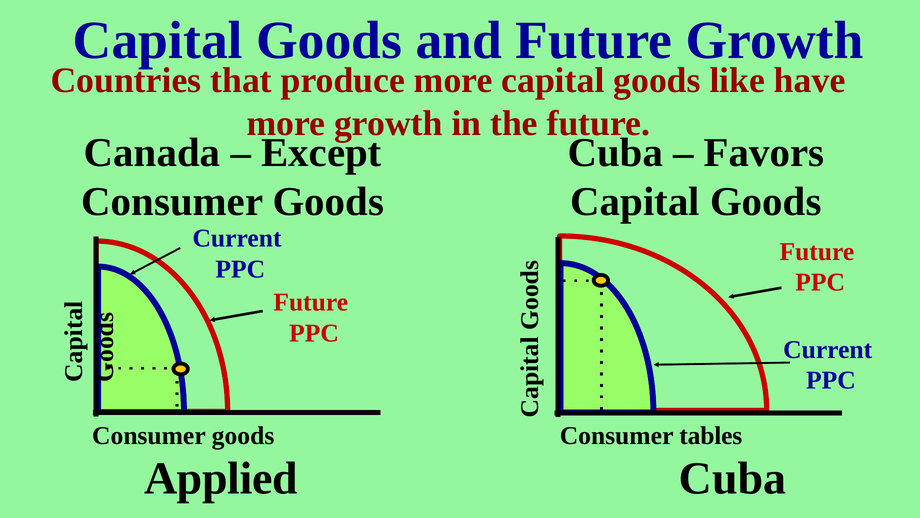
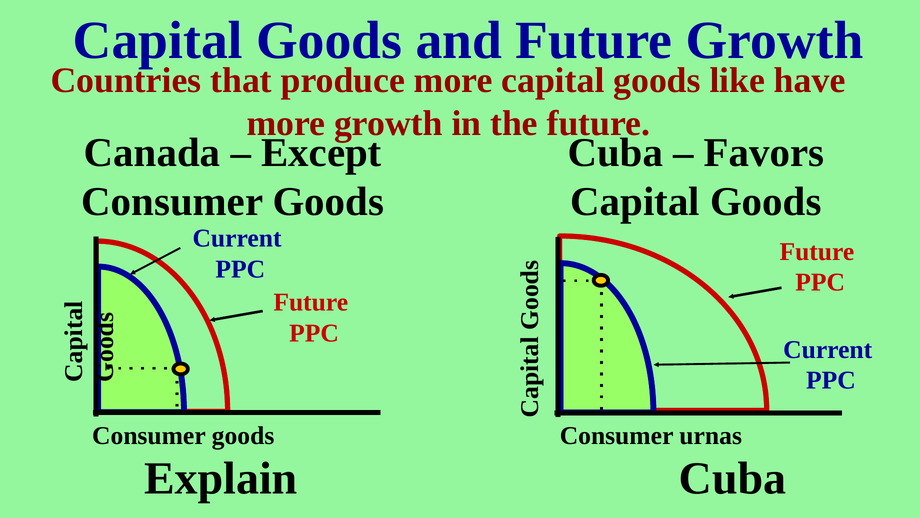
tables: tables -> urnas
Applied: Applied -> Explain
